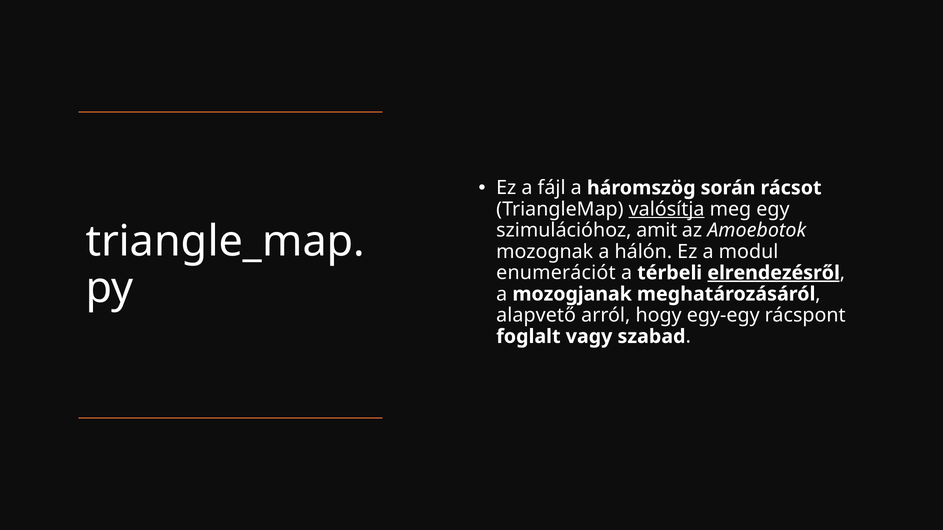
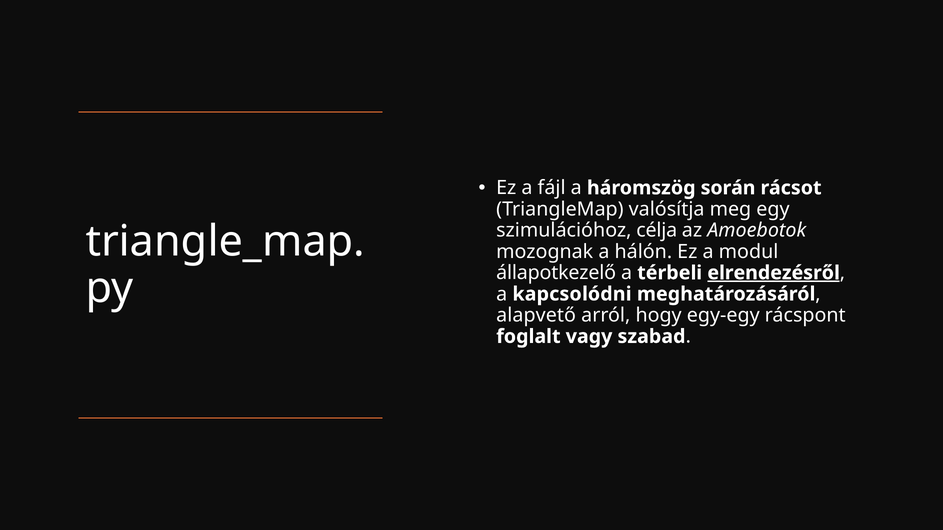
valósítja underline: present -> none
amit: amit -> célja
enumerációt: enumerációt -> állapotkezelő
mozogjanak: mozogjanak -> kapcsolódni
